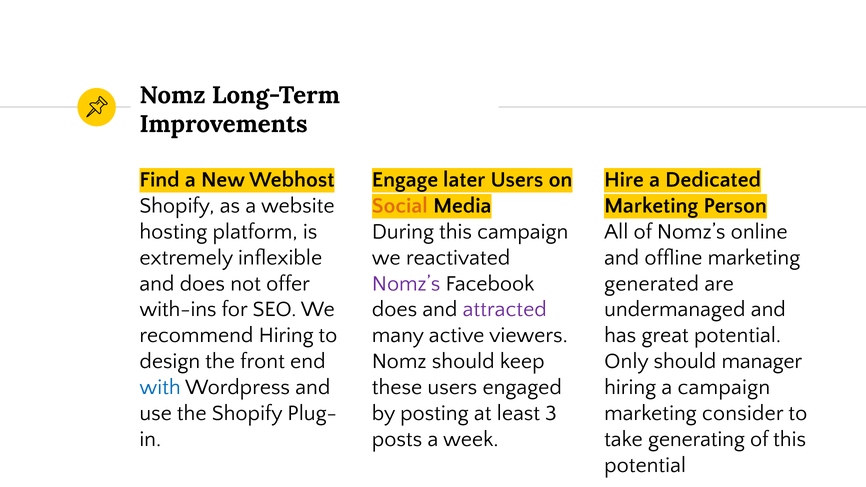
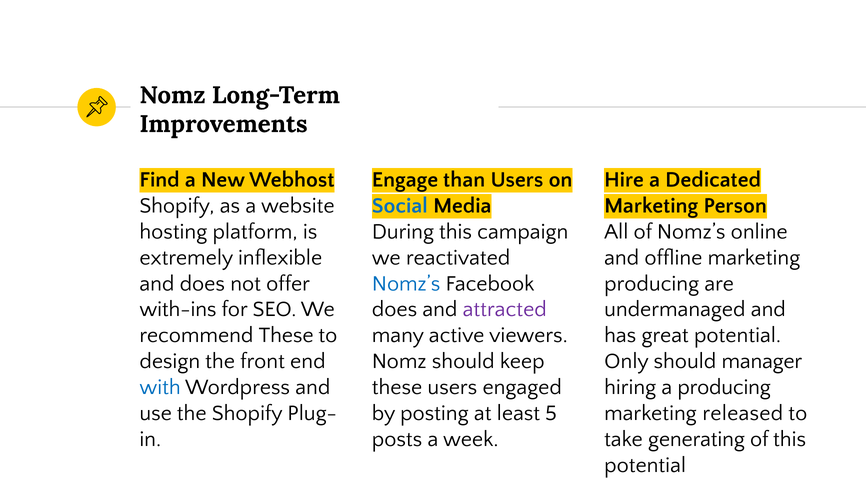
later: later -> than
Social colour: orange -> blue
Nomz’s at (406, 283) colour: purple -> blue
generated at (652, 283): generated -> producing
recommend Hiring: Hiring -> These
a campaign: campaign -> producing
3: 3 -> 5
consider: consider -> released
